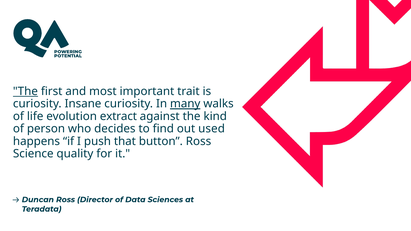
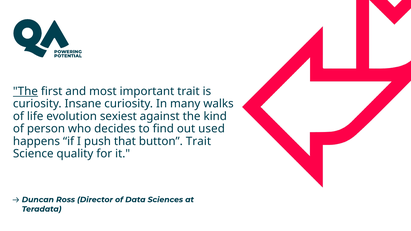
many underline: present -> none
extract: extract -> sexiest
button Ross: Ross -> Trait
